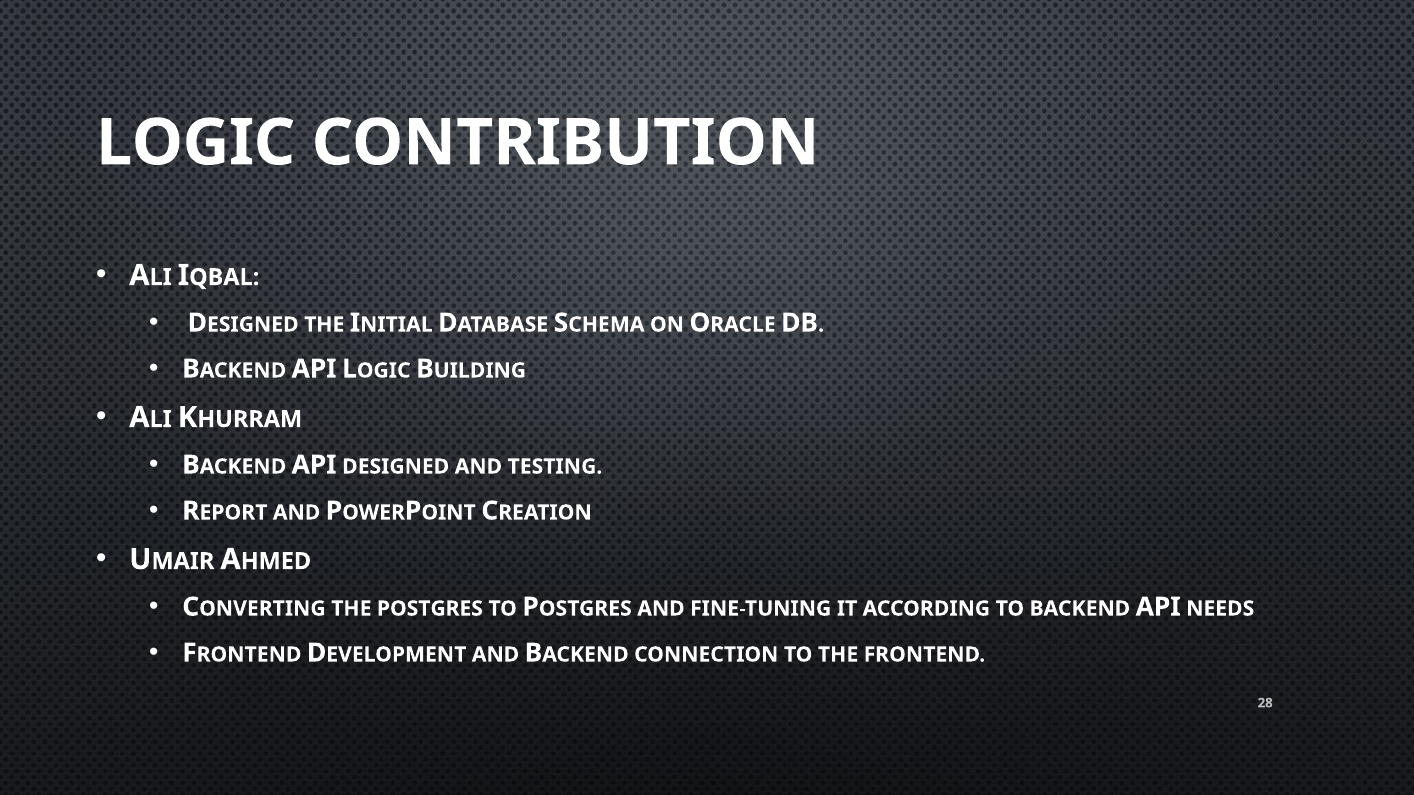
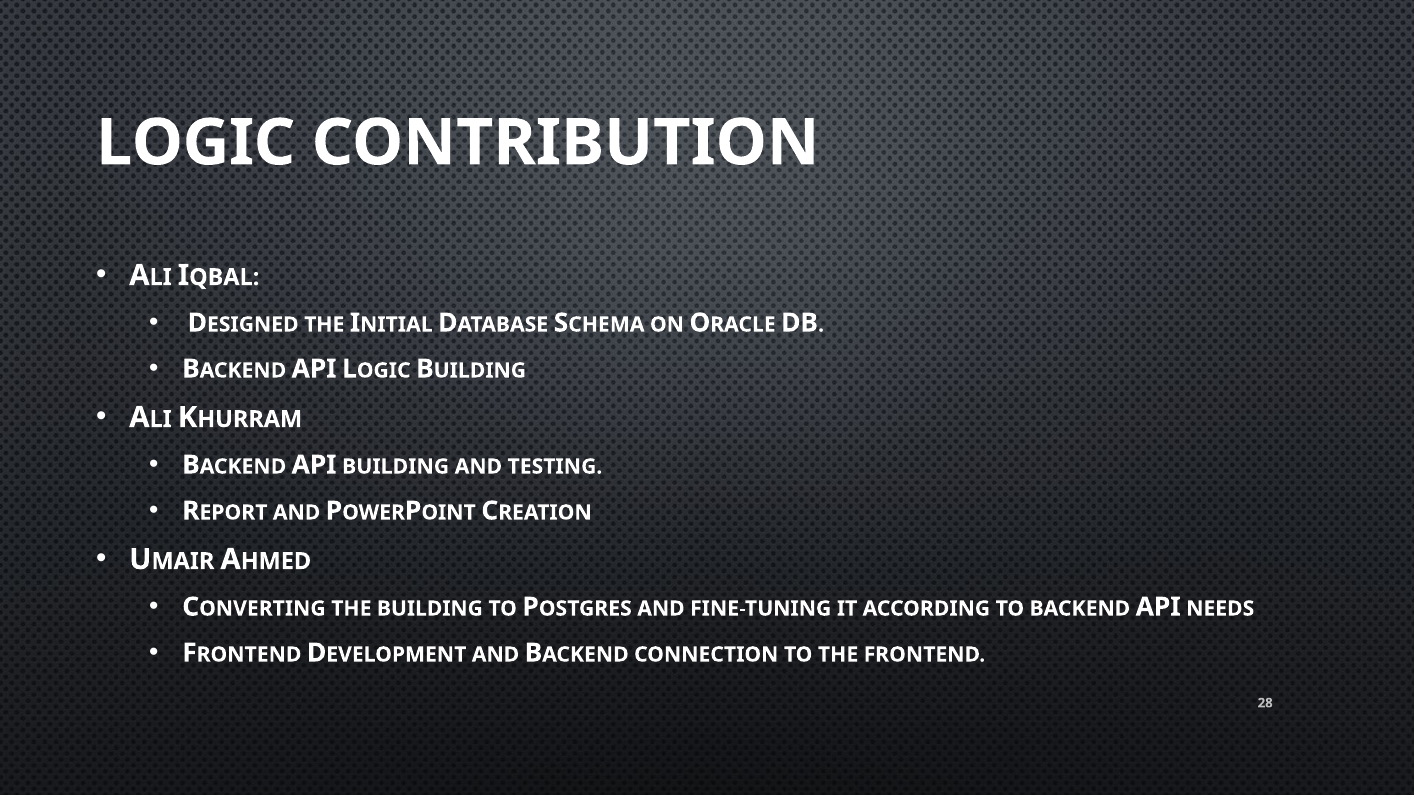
API DESIGNED: DESIGNED -> BUILDING
THE POSTGRES: POSTGRES -> BUILDING
